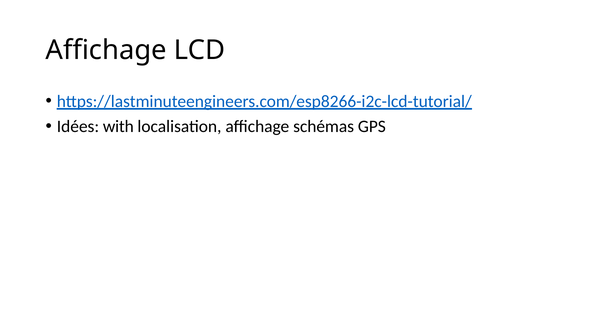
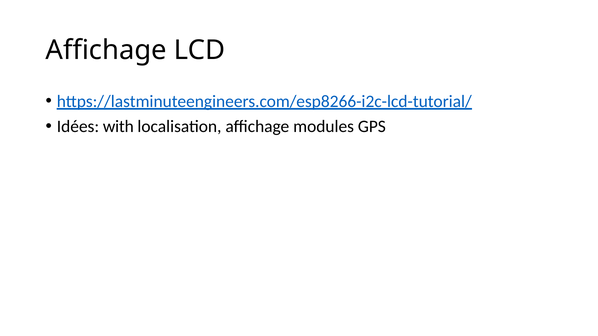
schémas: schémas -> modules
